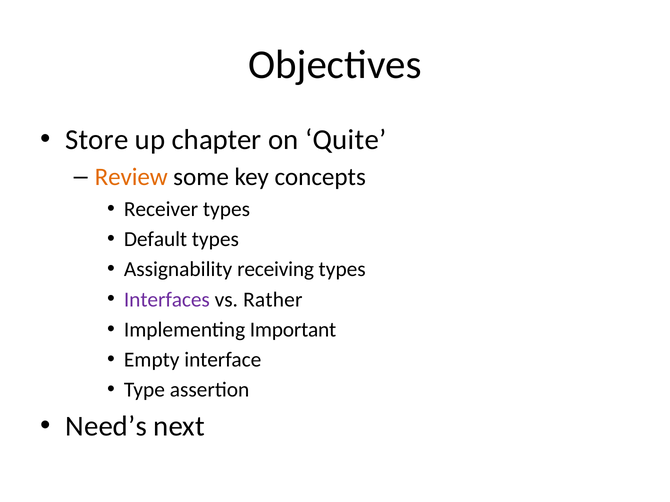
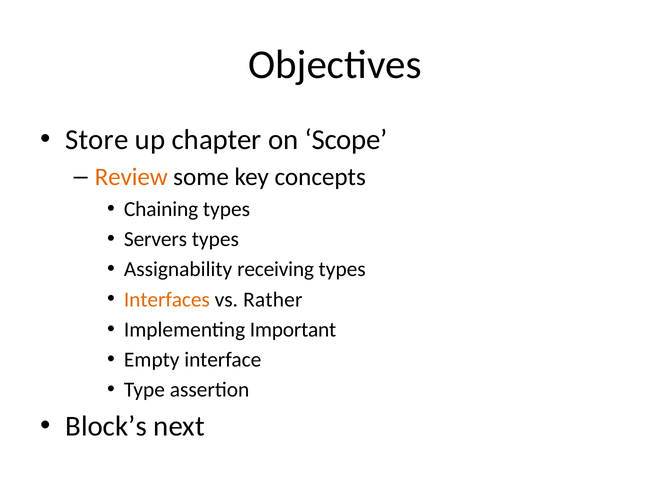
Quite: Quite -> Scope
Receiver: Receiver -> Chaining
Default: Default -> Servers
Interfaces colour: purple -> orange
Need’s: Need’s -> Block’s
